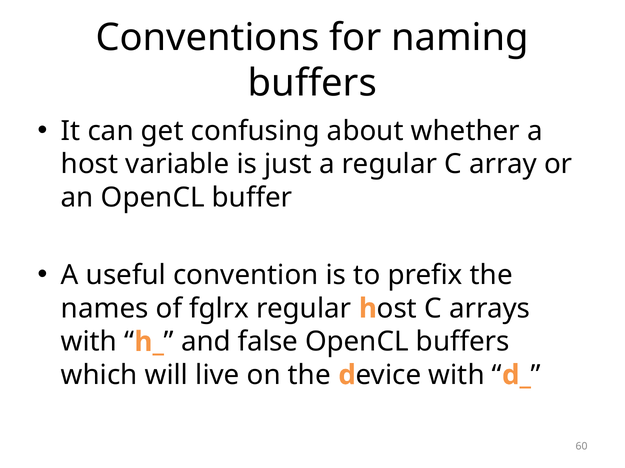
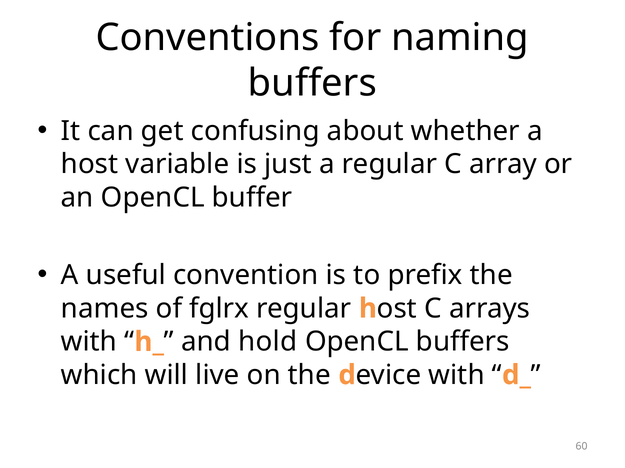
false: false -> hold
